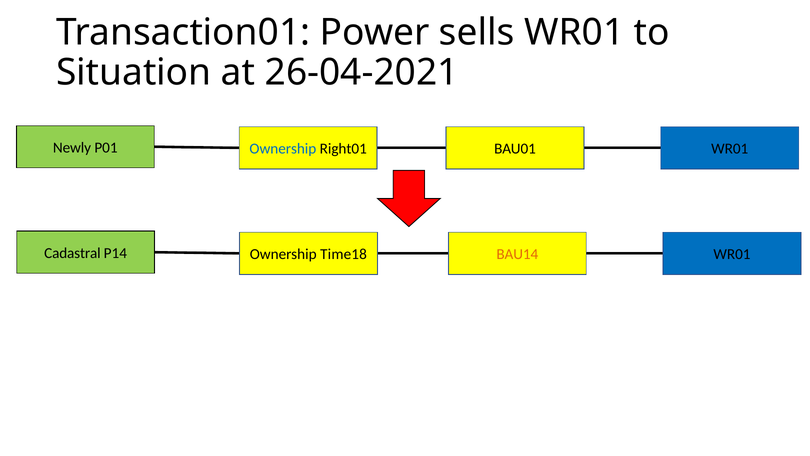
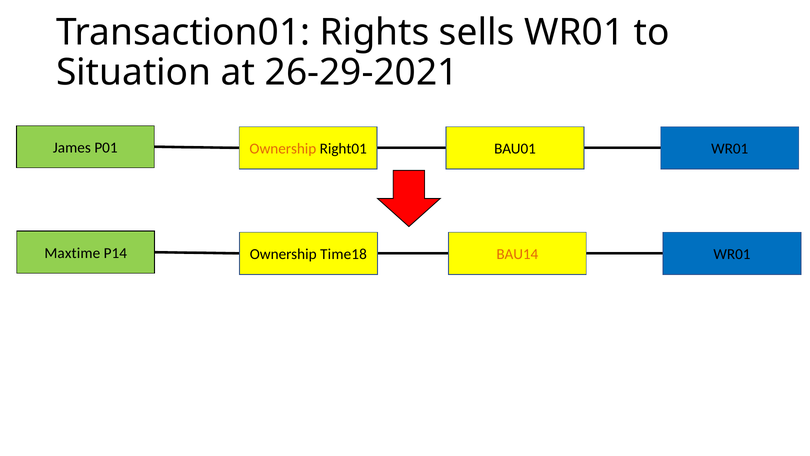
Power: Power -> Rights
26-04-2021: 26-04-2021 -> 26-29-2021
Newly: Newly -> James
Ownership at (283, 149) colour: blue -> orange
Cadastral: Cadastral -> Maxtime
